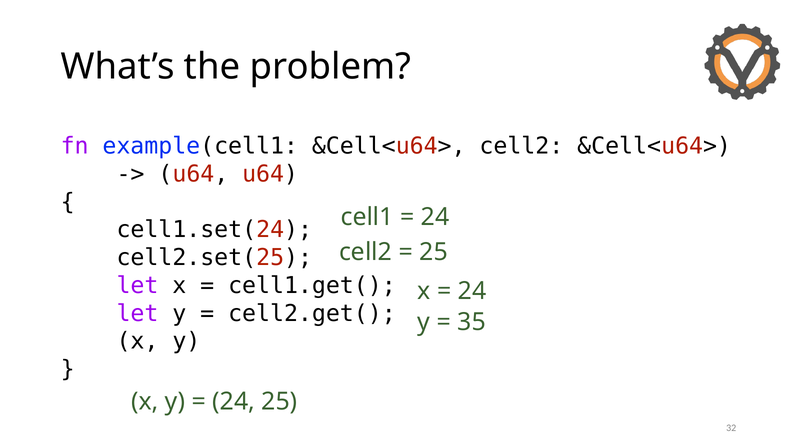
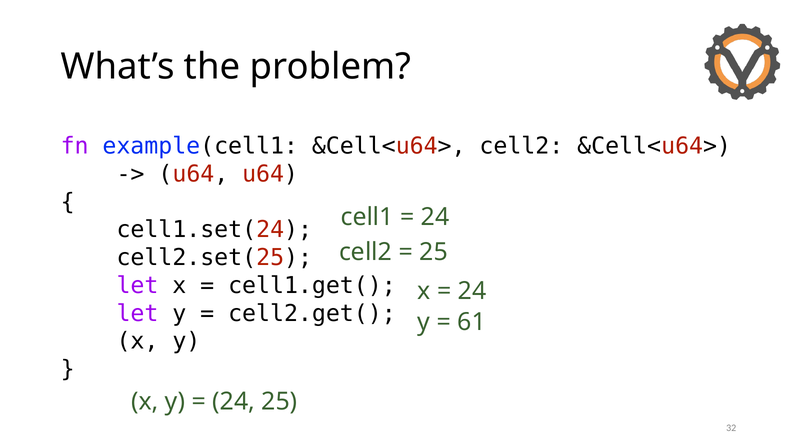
35: 35 -> 61
